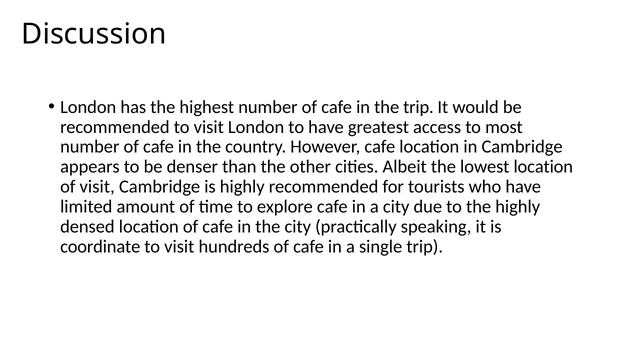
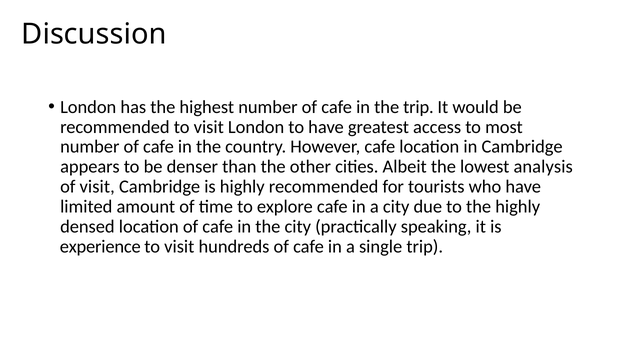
lowest location: location -> analysis
coordinate: coordinate -> experience
